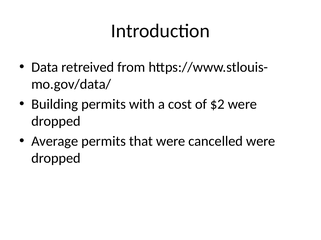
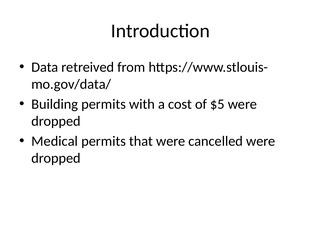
$2: $2 -> $5
Average: Average -> Medical
